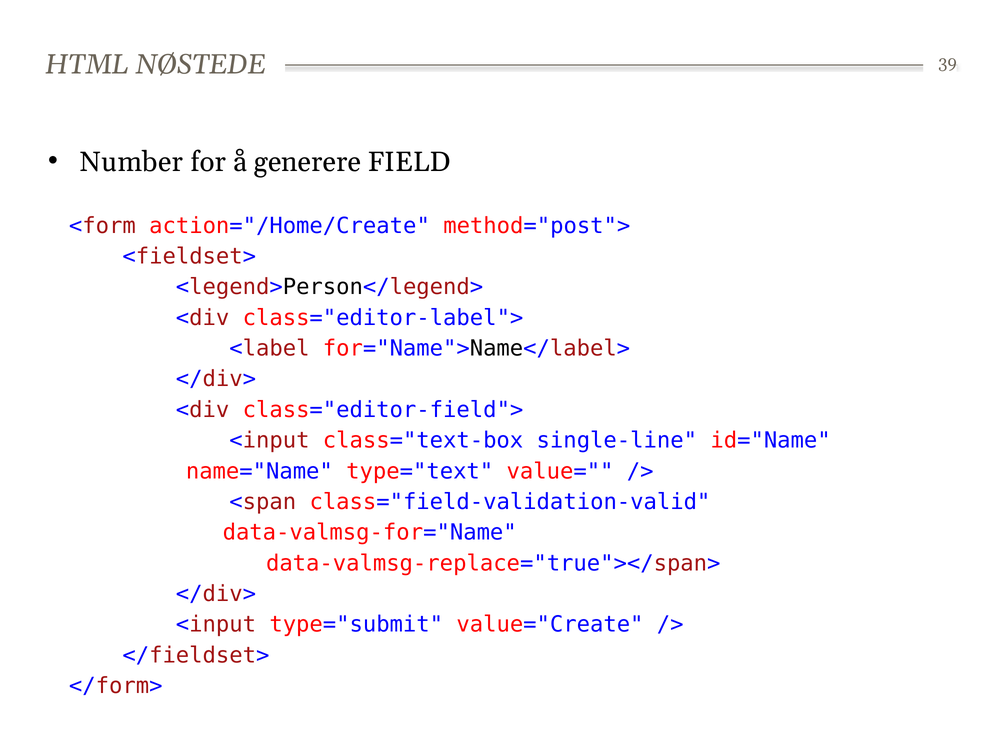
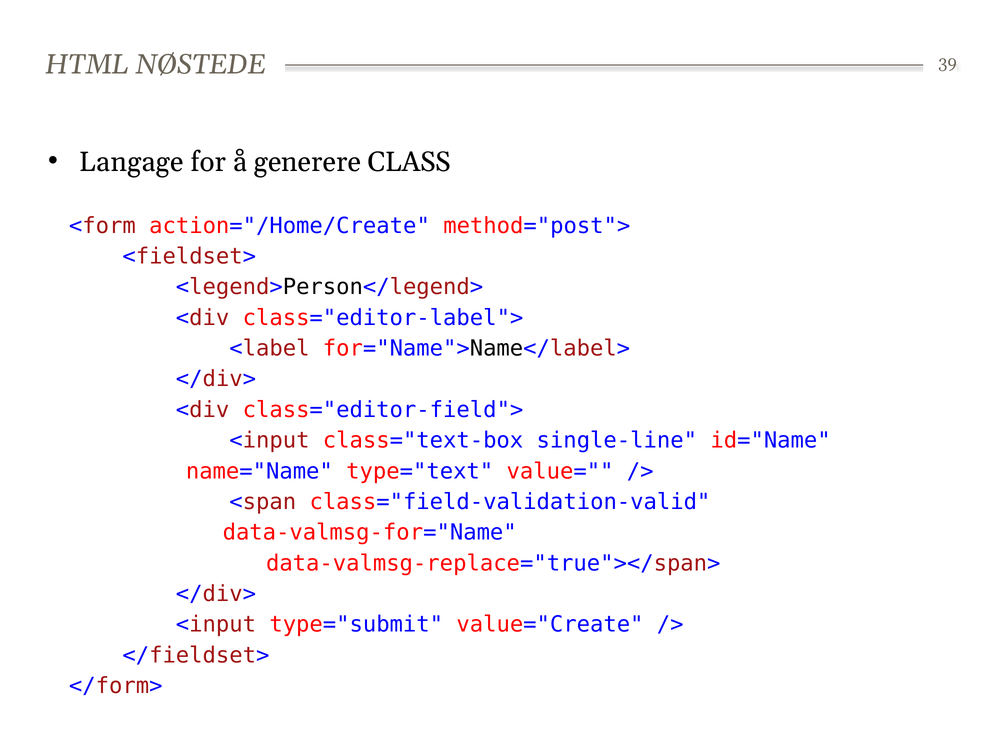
Number: Number -> Langage
FIELD: FIELD -> CLASS
